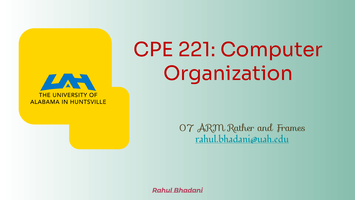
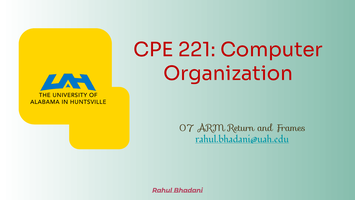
Rather: Rather -> Return
